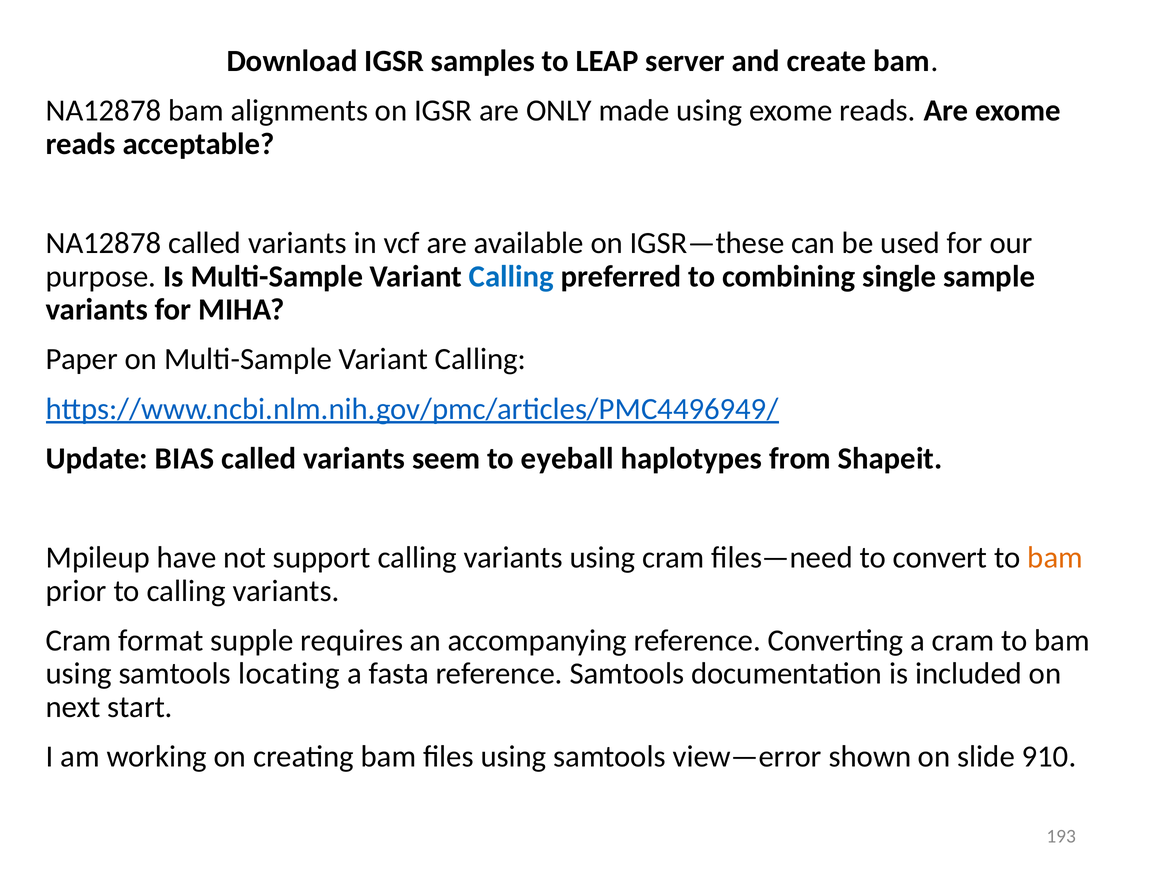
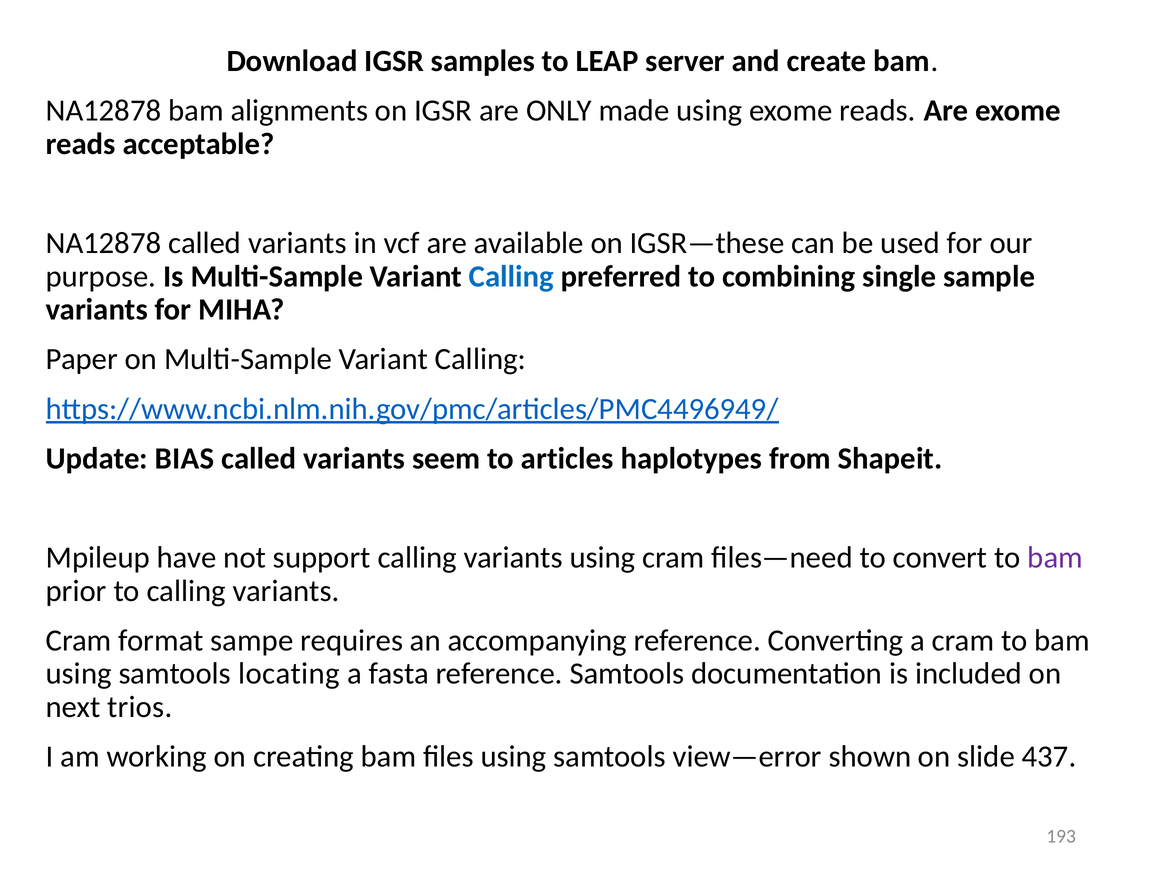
eyeball: eyeball -> articles
bam at (1055, 558) colour: orange -> purple
supple: supple -> sampe
start: start -> trios
910: 910 -> 437
